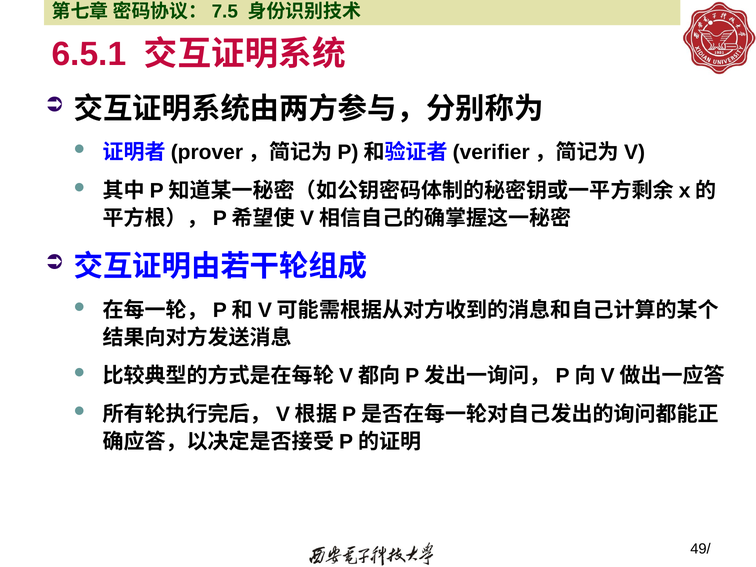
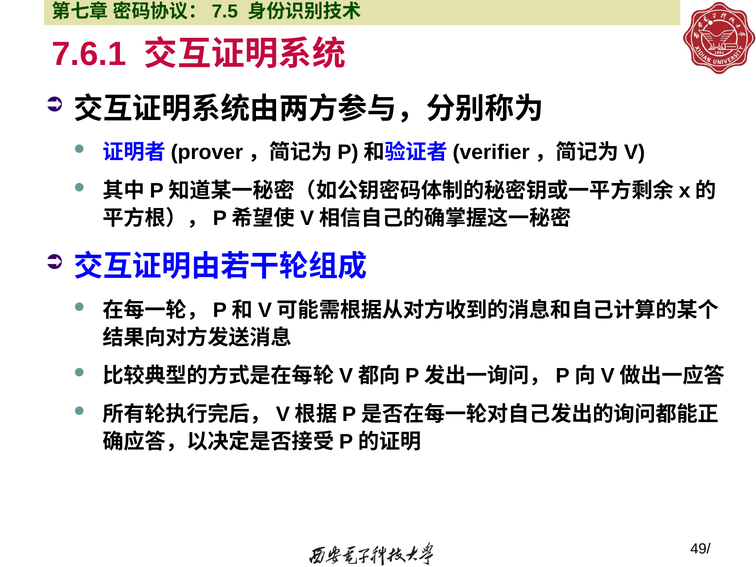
6.5.1: 6.5.1 -> 7.6.1
